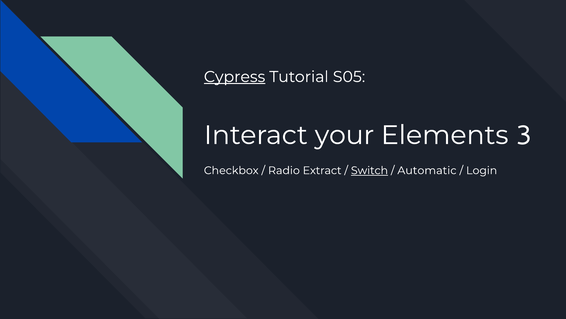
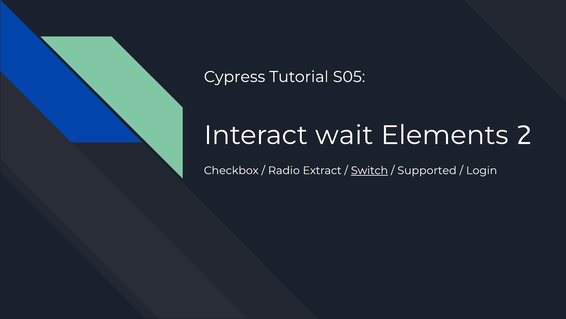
Cypress underline: present -> none
your: your -> wait
3: 3 -> 2
Automatic: Automatic -> Supported
